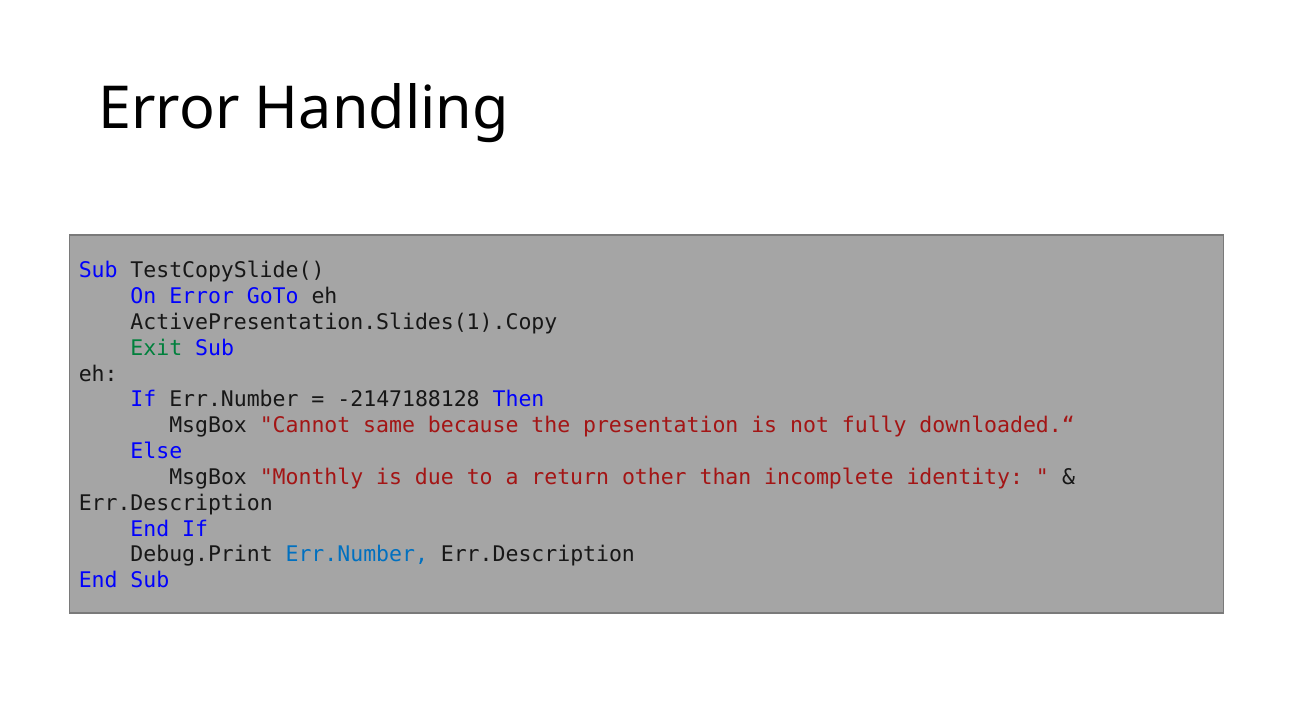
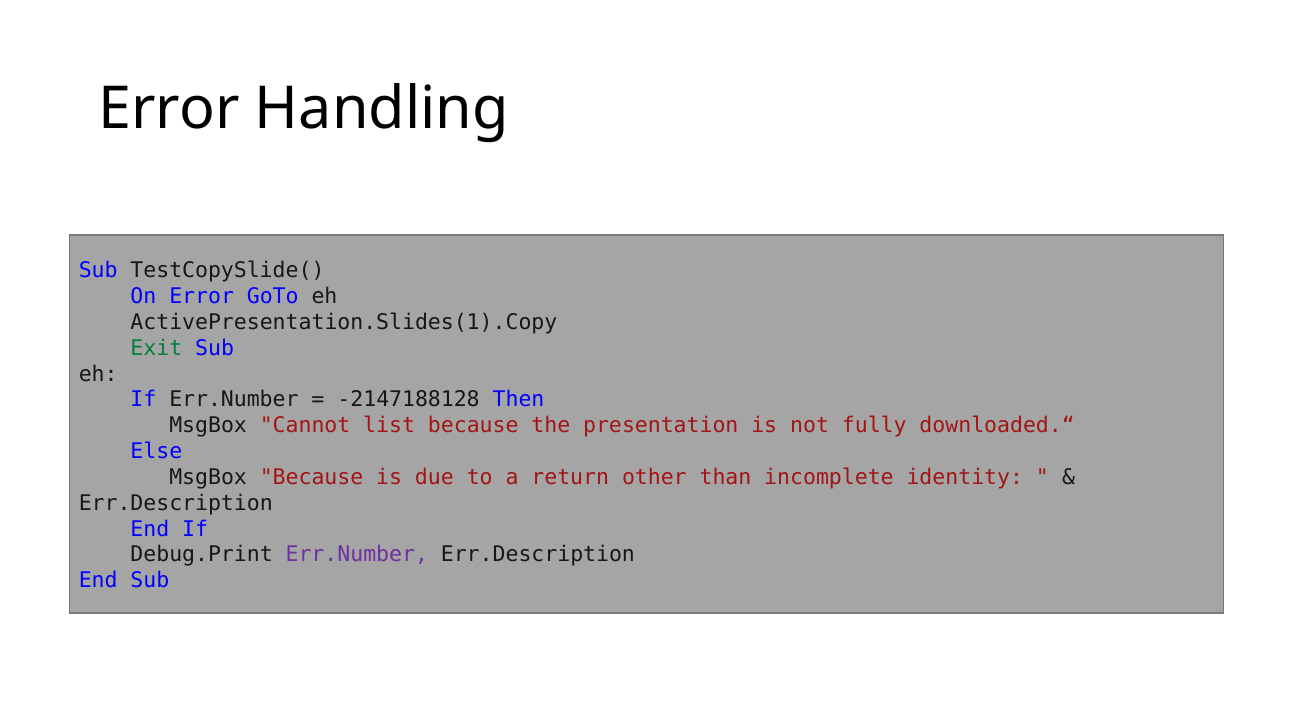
same: same -> list
MsgBox Monthly: Monthly -> Because
Err.Number at (357, 555) colour: blue -> purple
